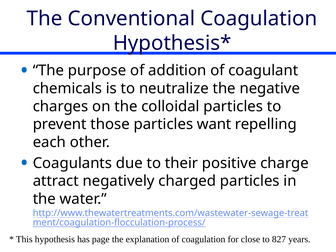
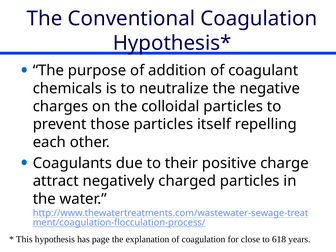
want: want -> itself
827: 827 -> 618
